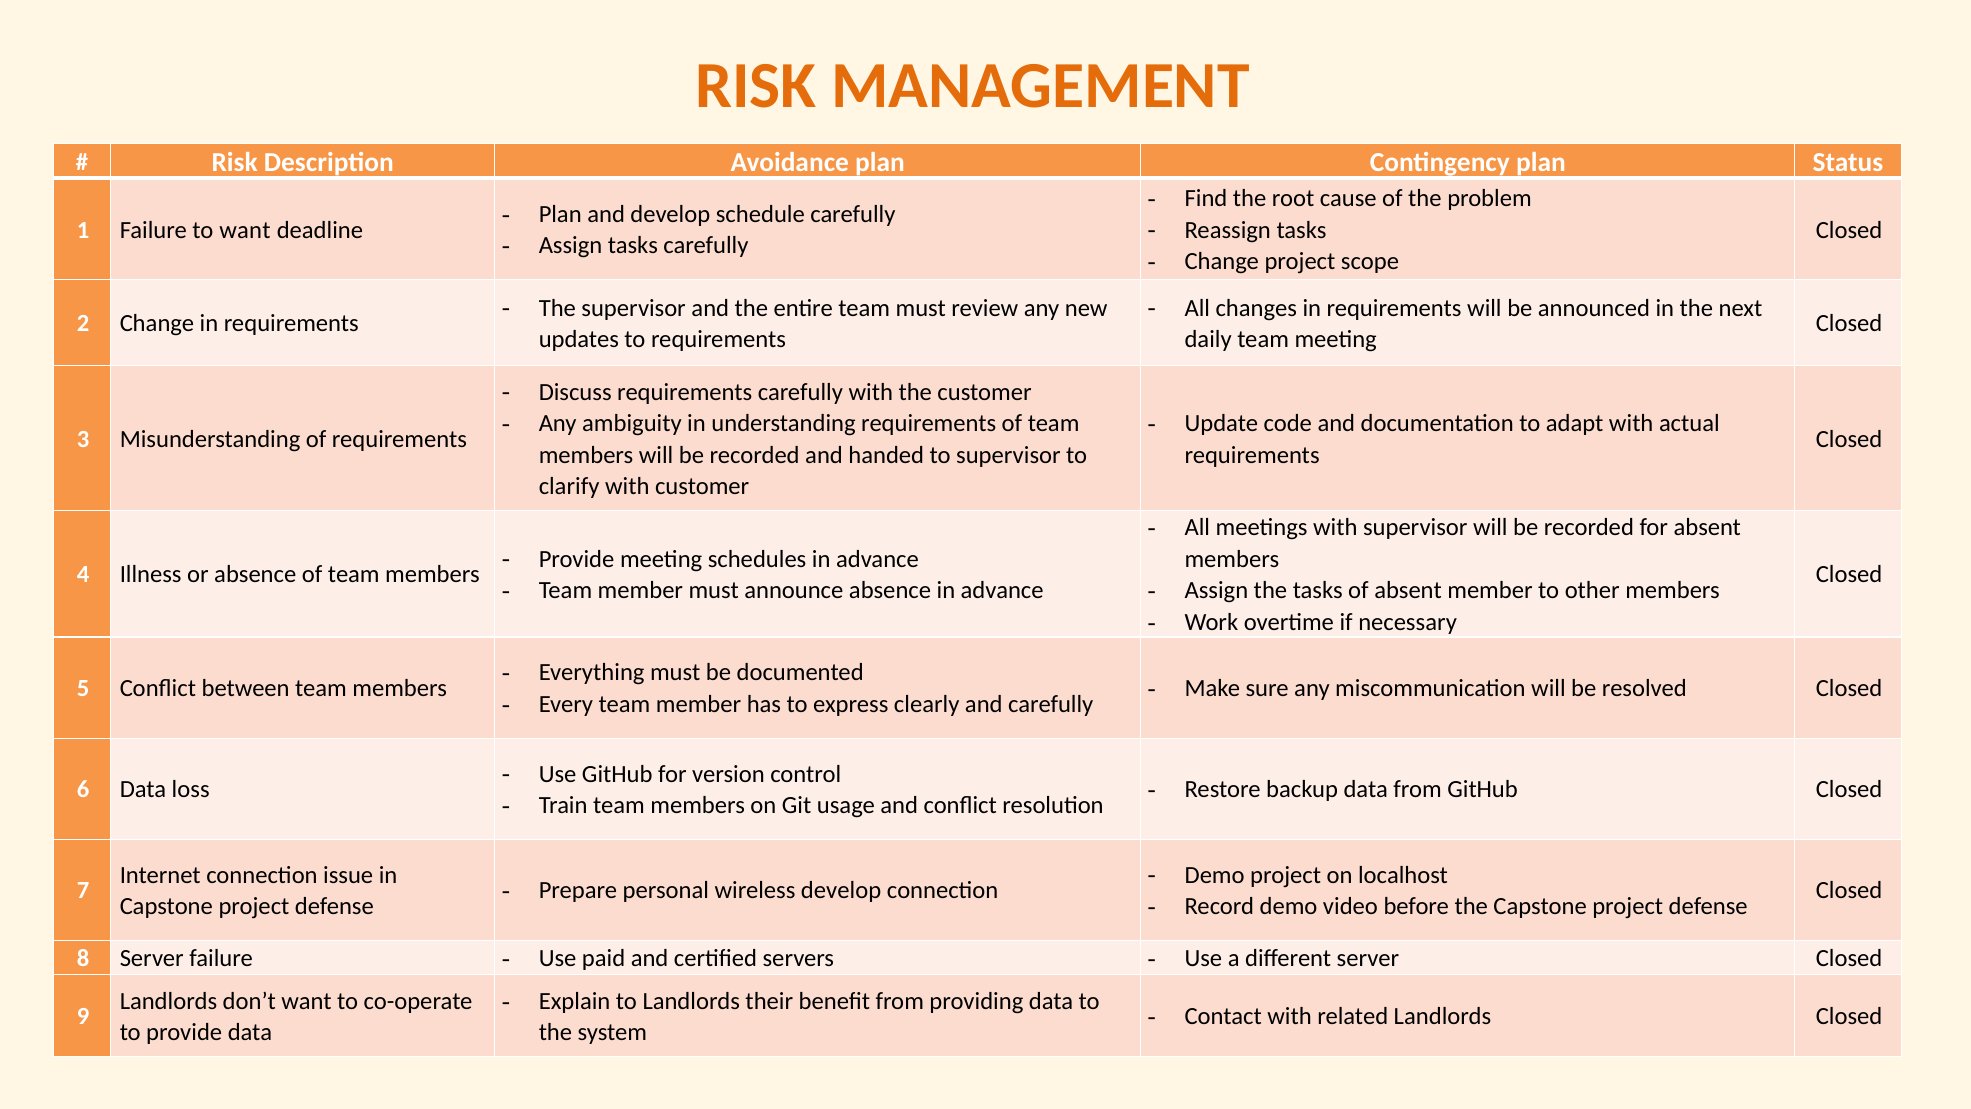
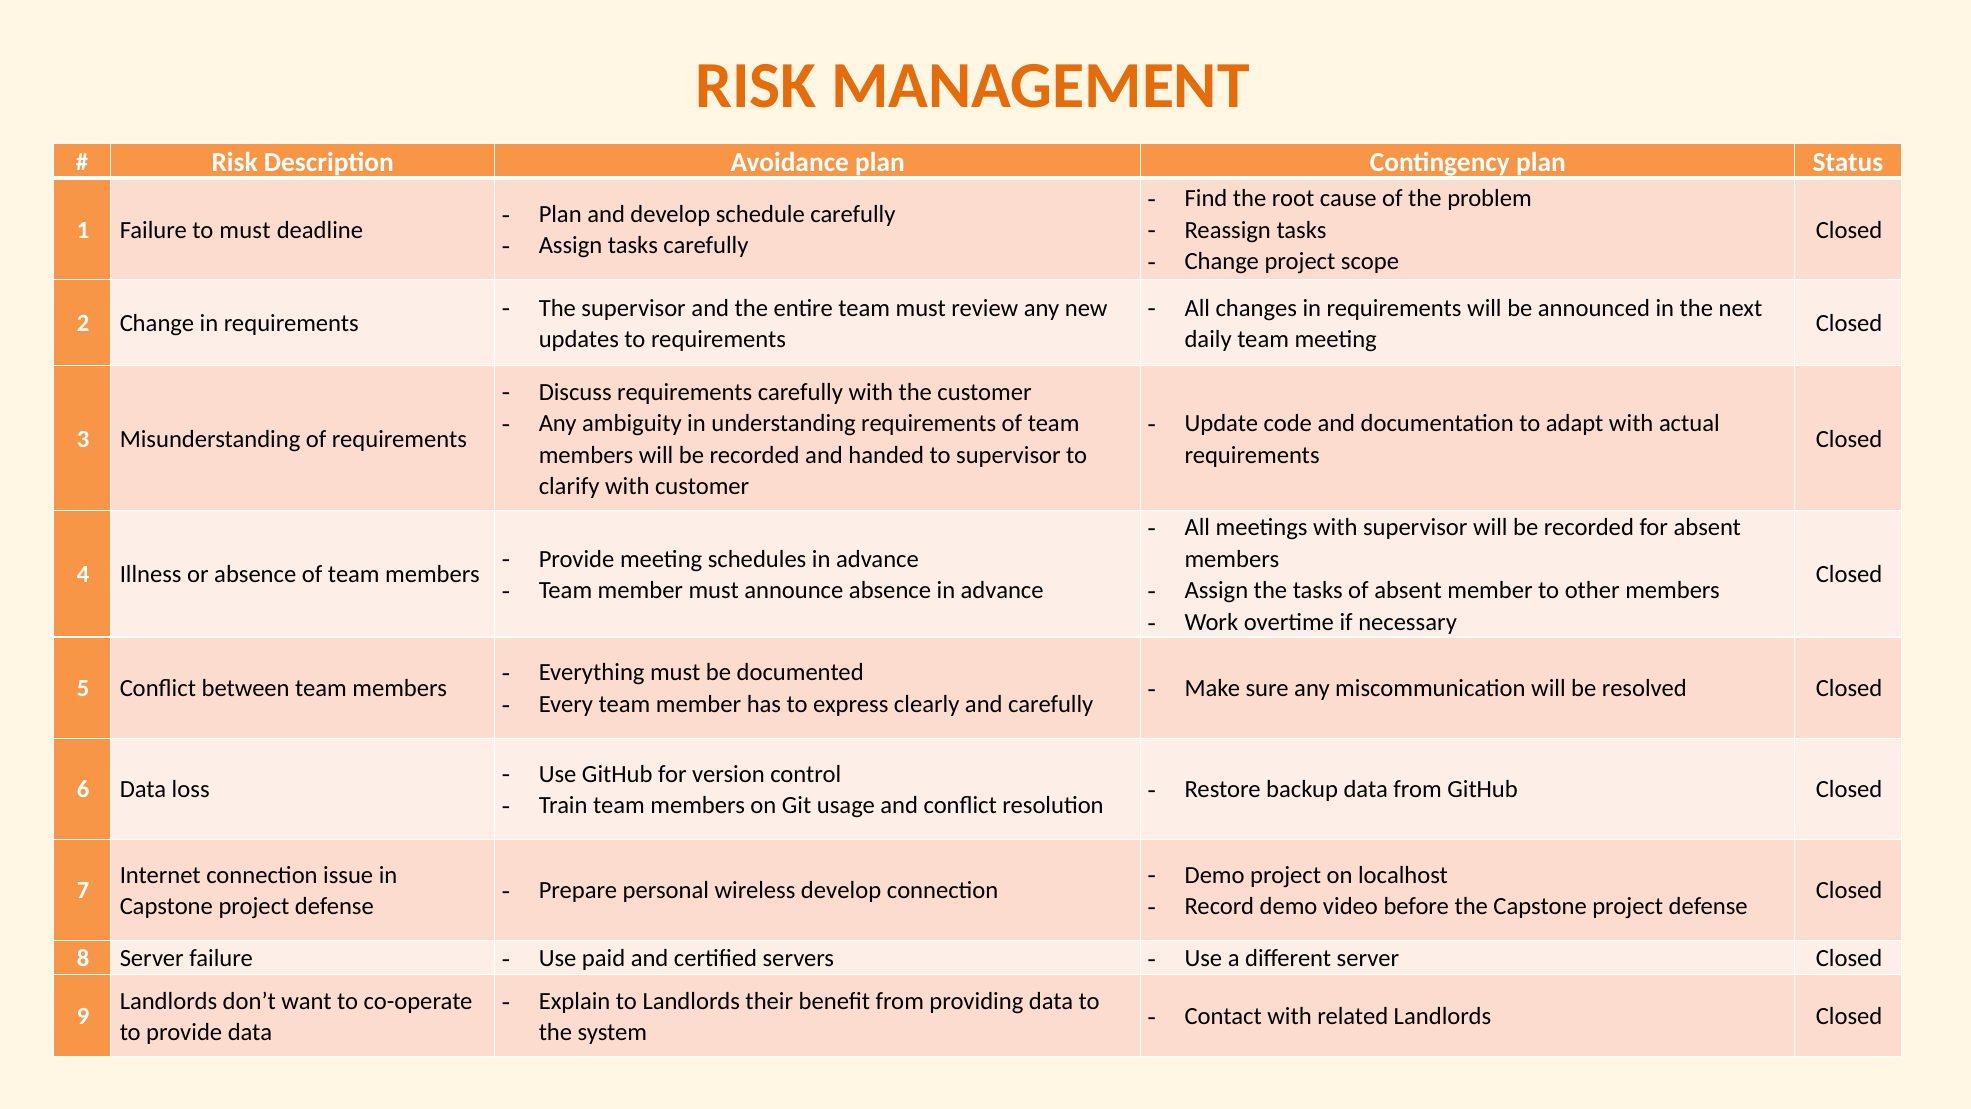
to want: want -> must
